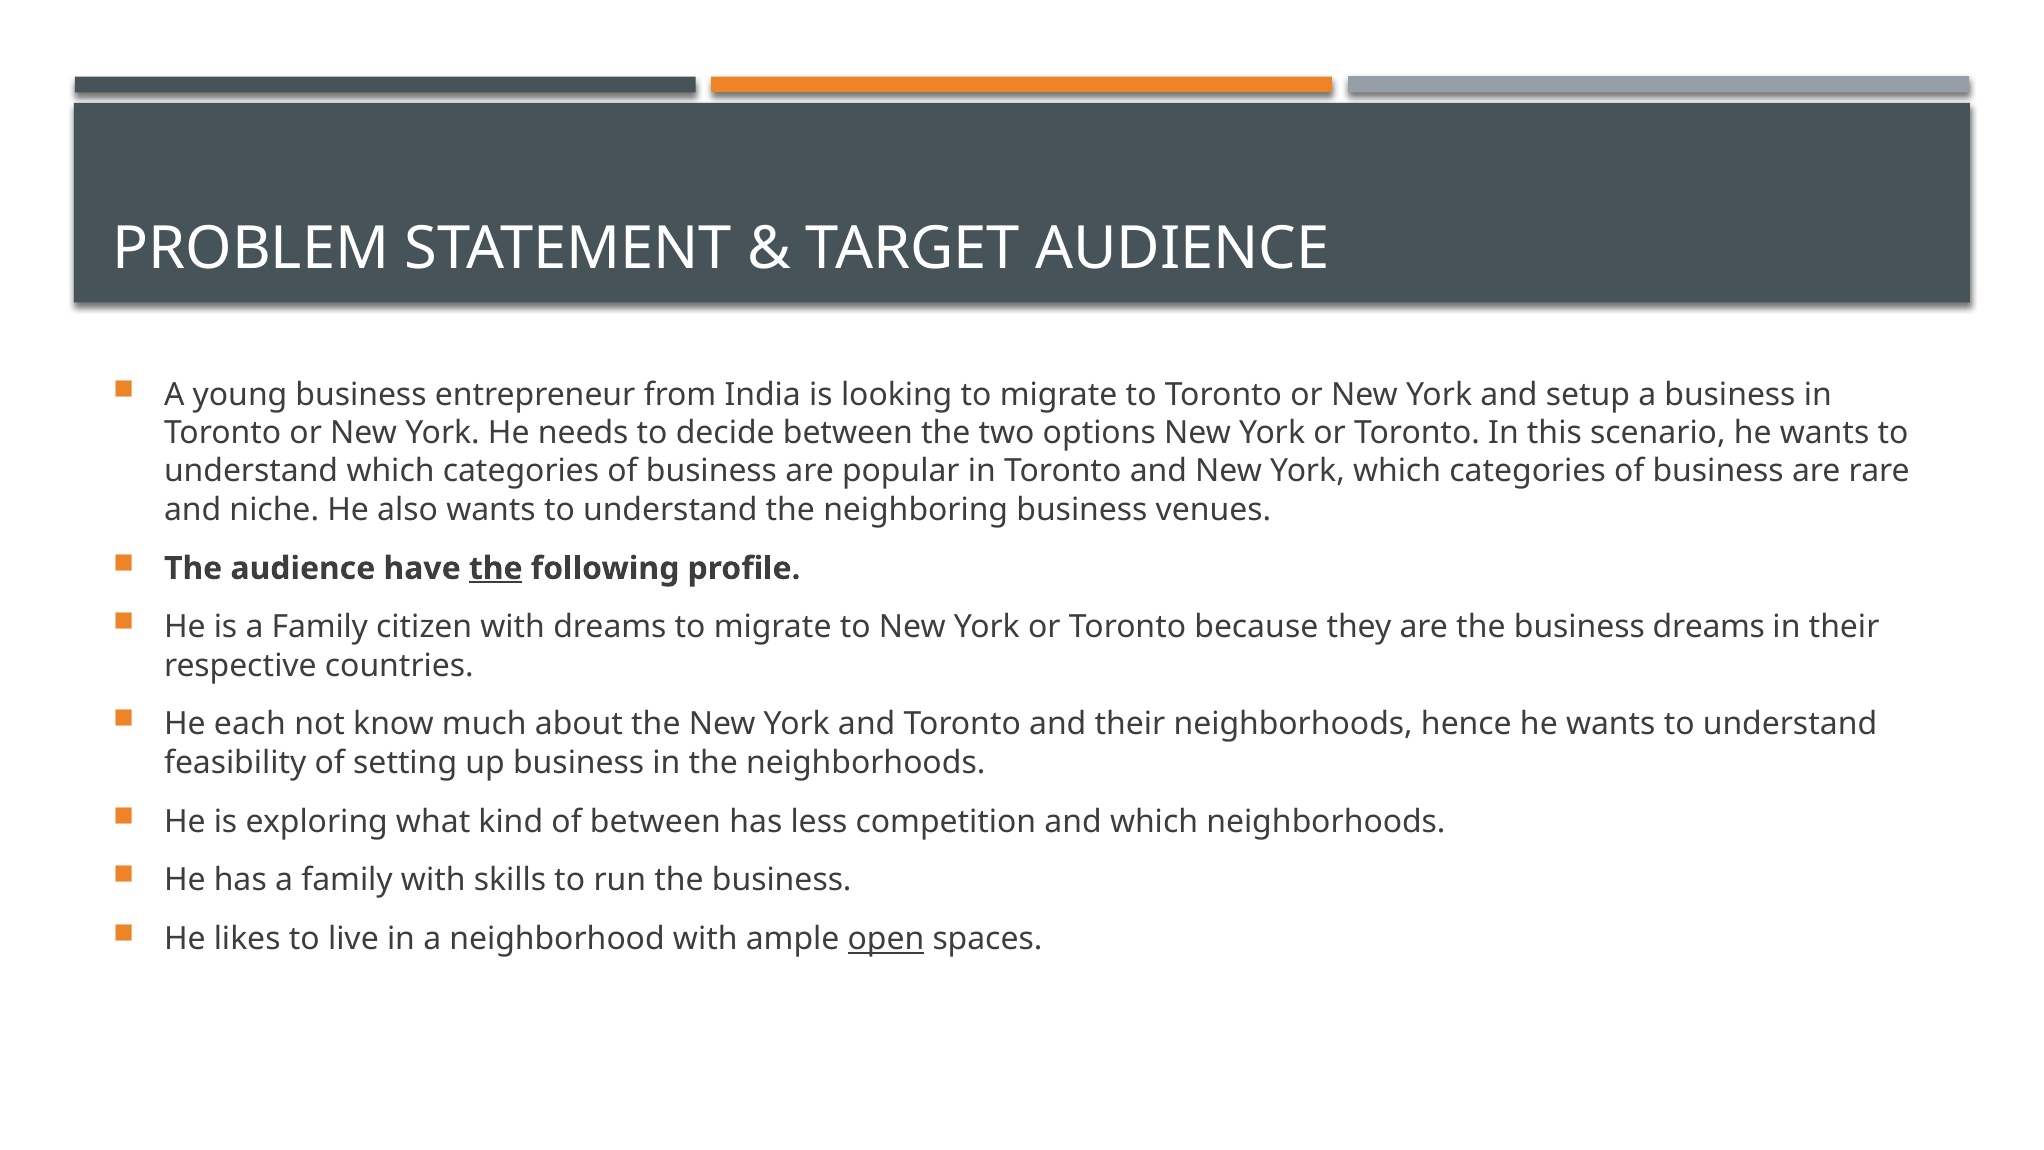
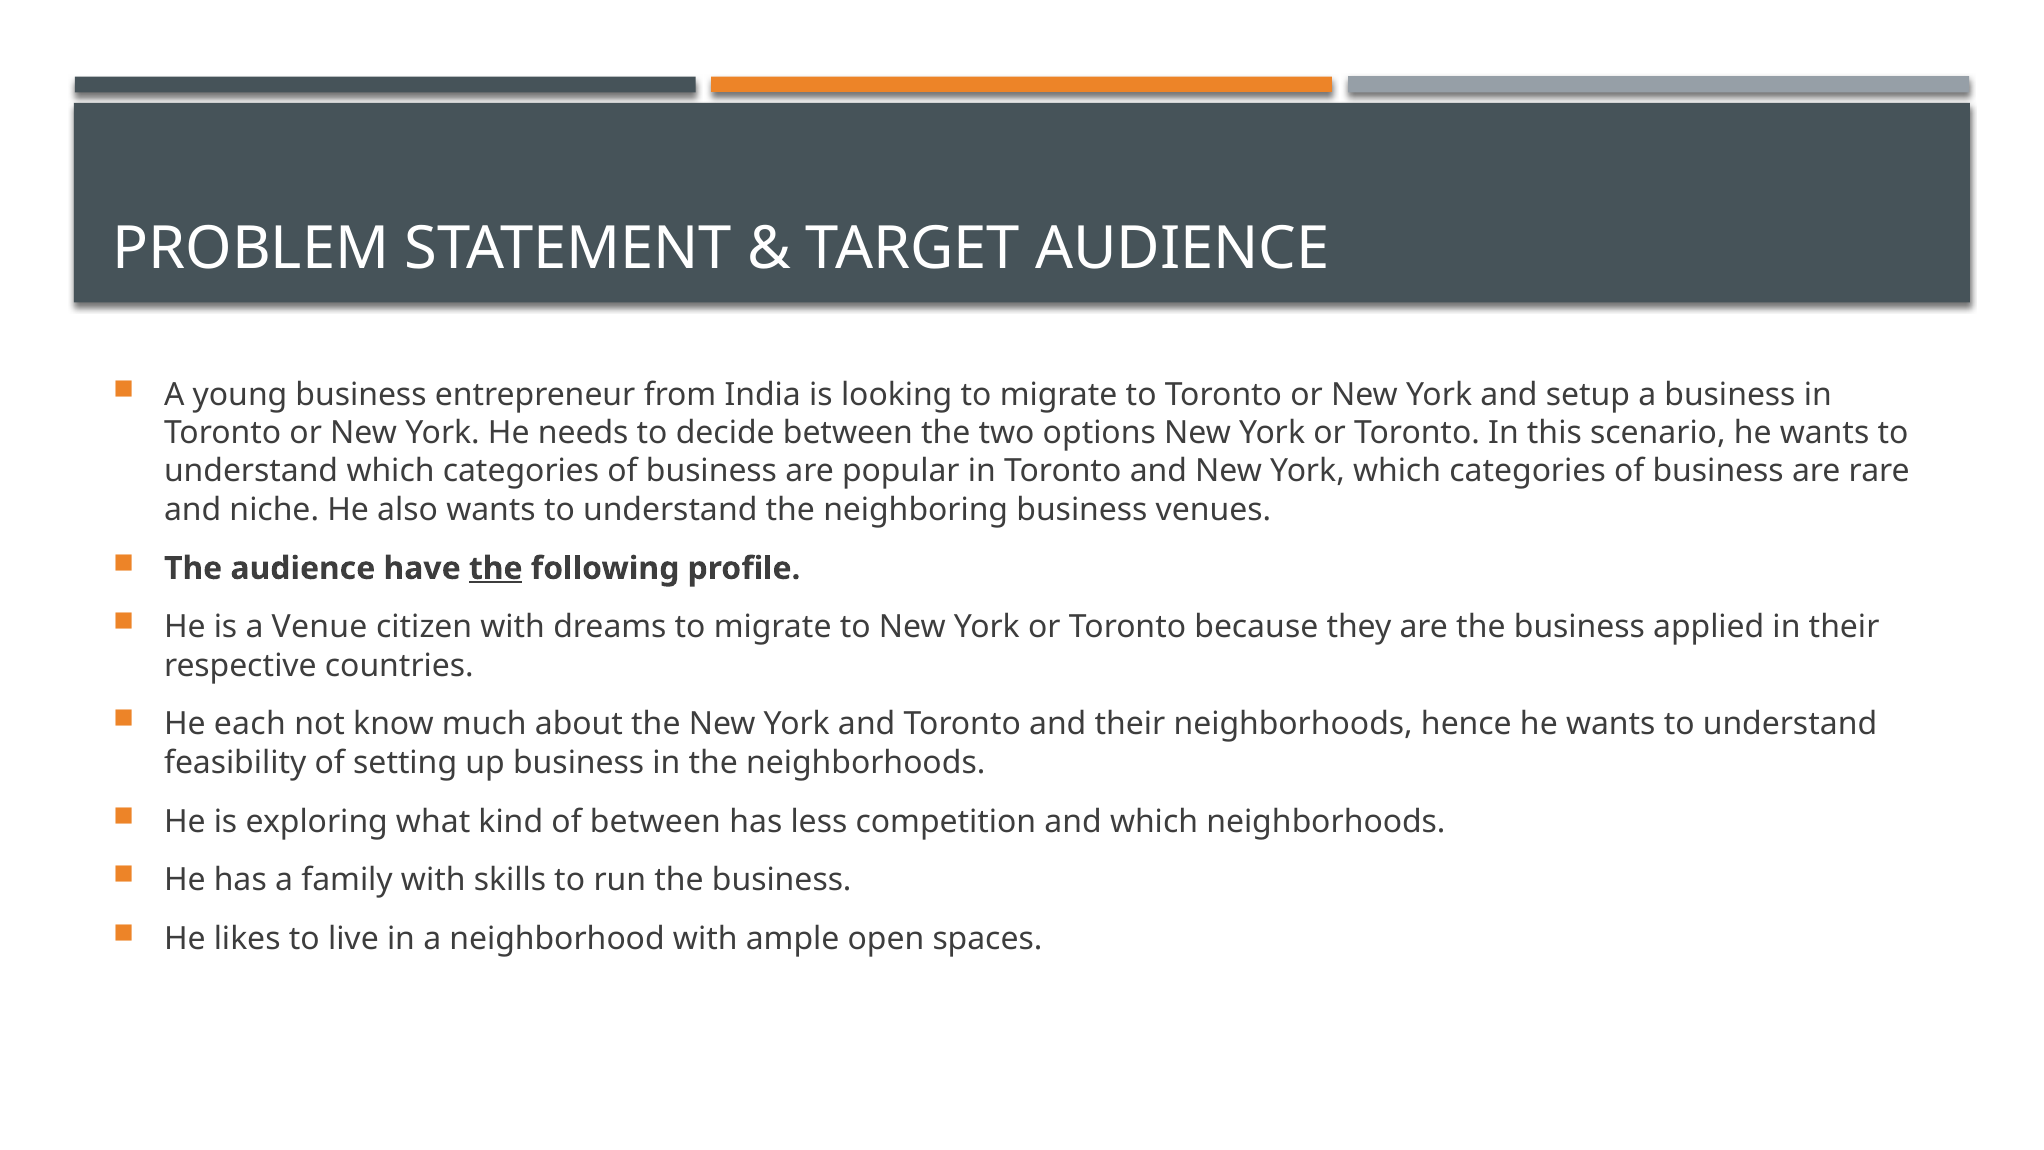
is a Family: Family -> Venue
business dreams: dreams -> applied
open underline: present -> none
